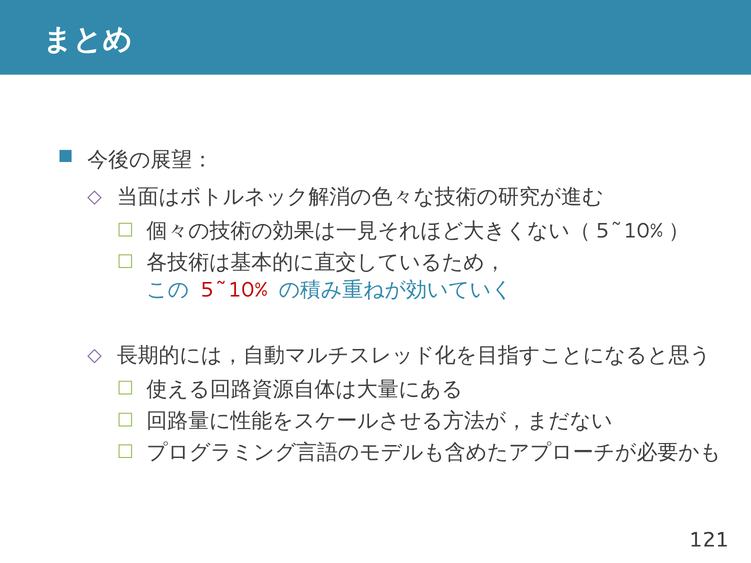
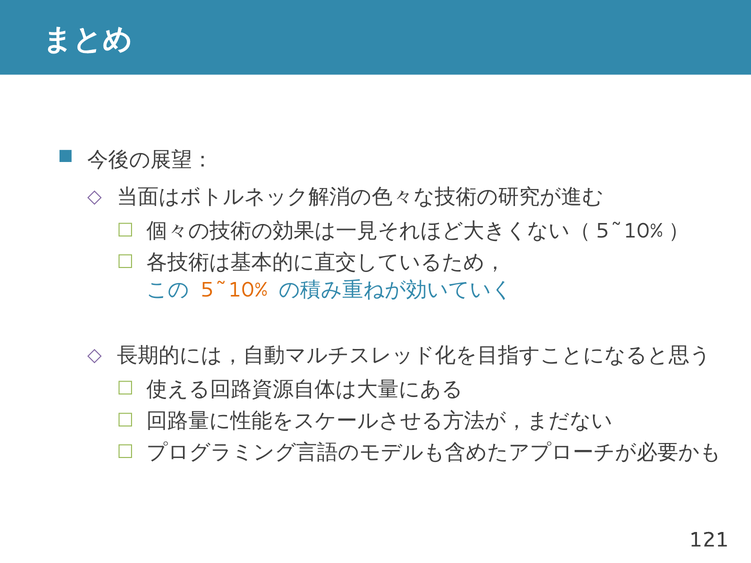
5~10% colour: red -> orange
